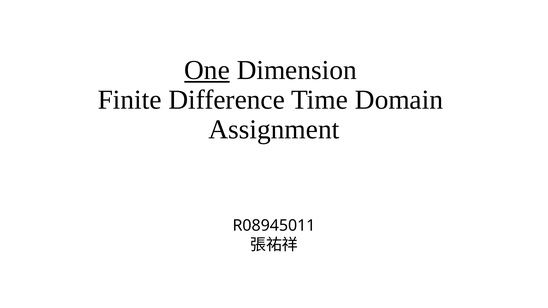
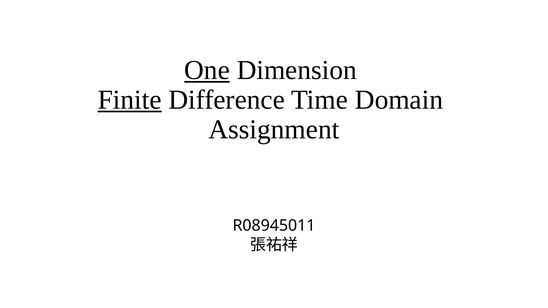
Finite underline: none -> present
